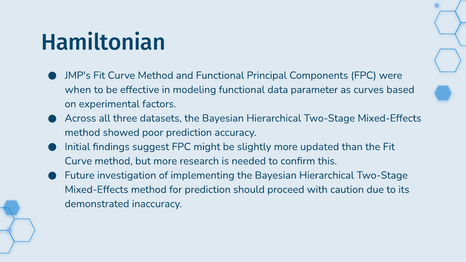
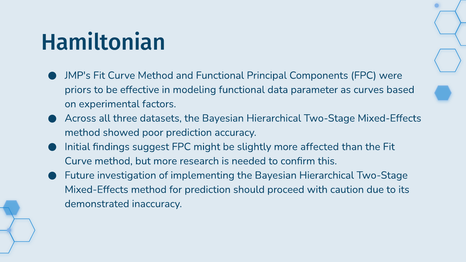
when: when -> priors
updated: updated -> affected
